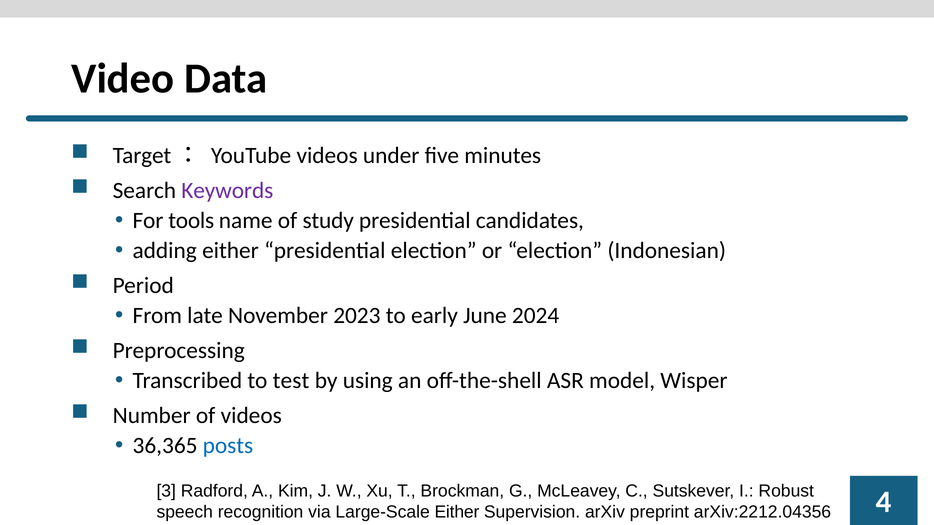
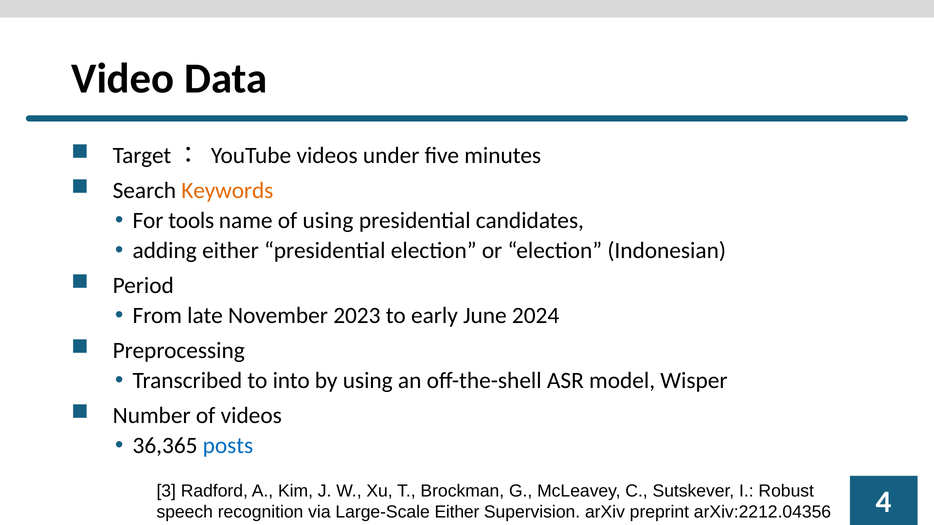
Keywords colour: purple -> orange
of study: study -> using
test: test -> into
